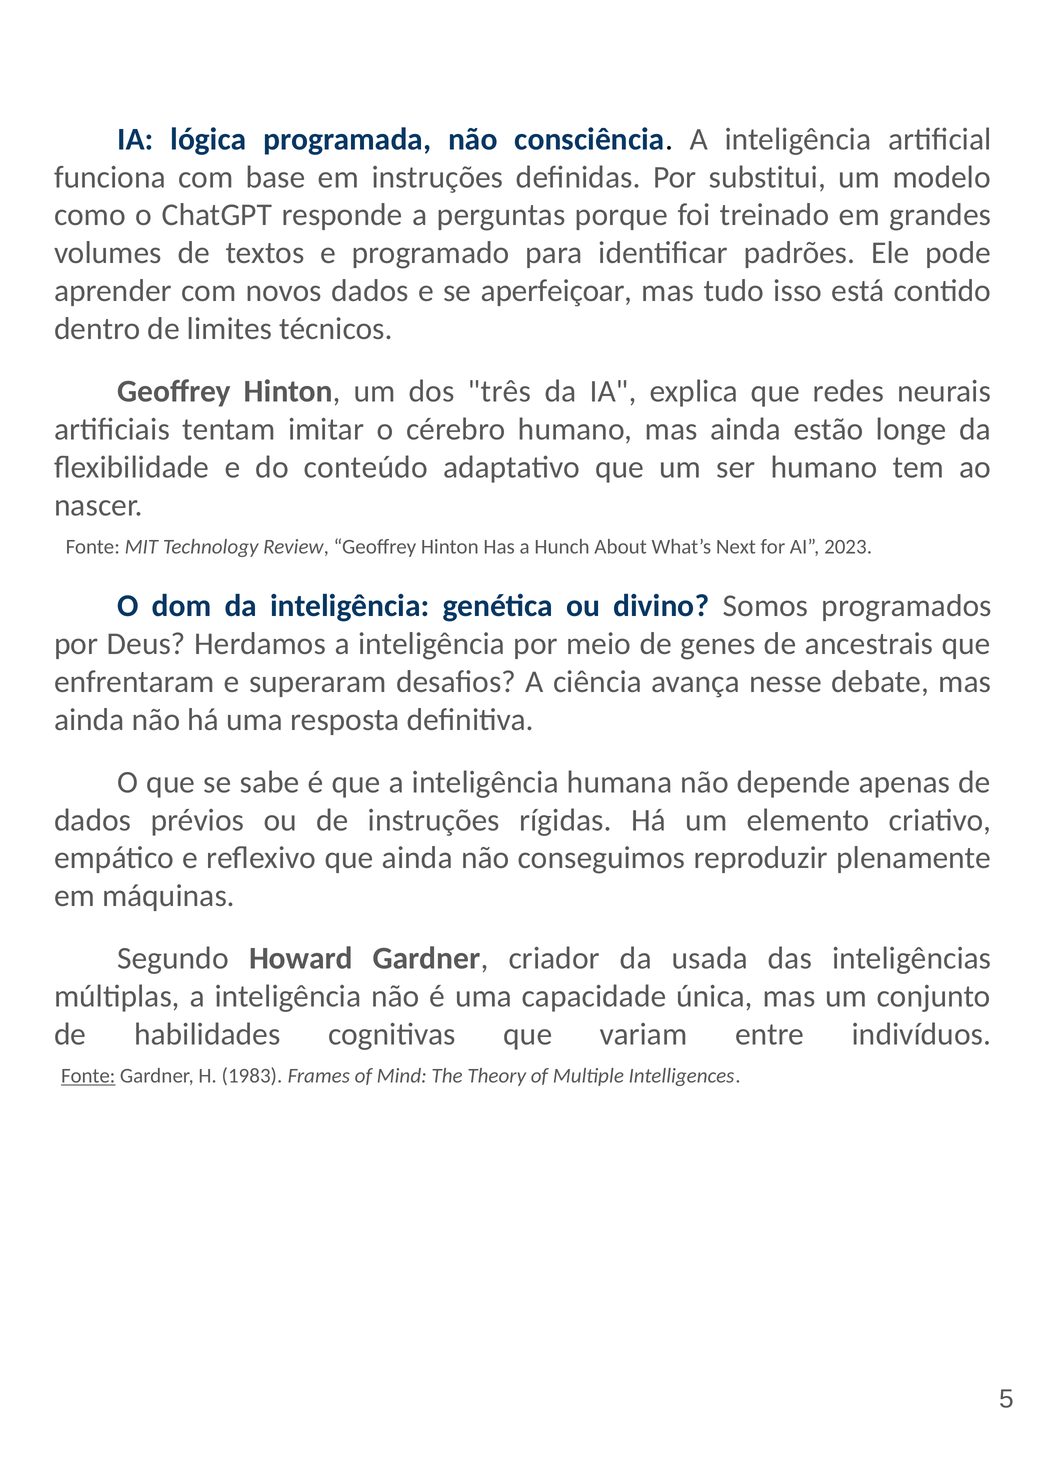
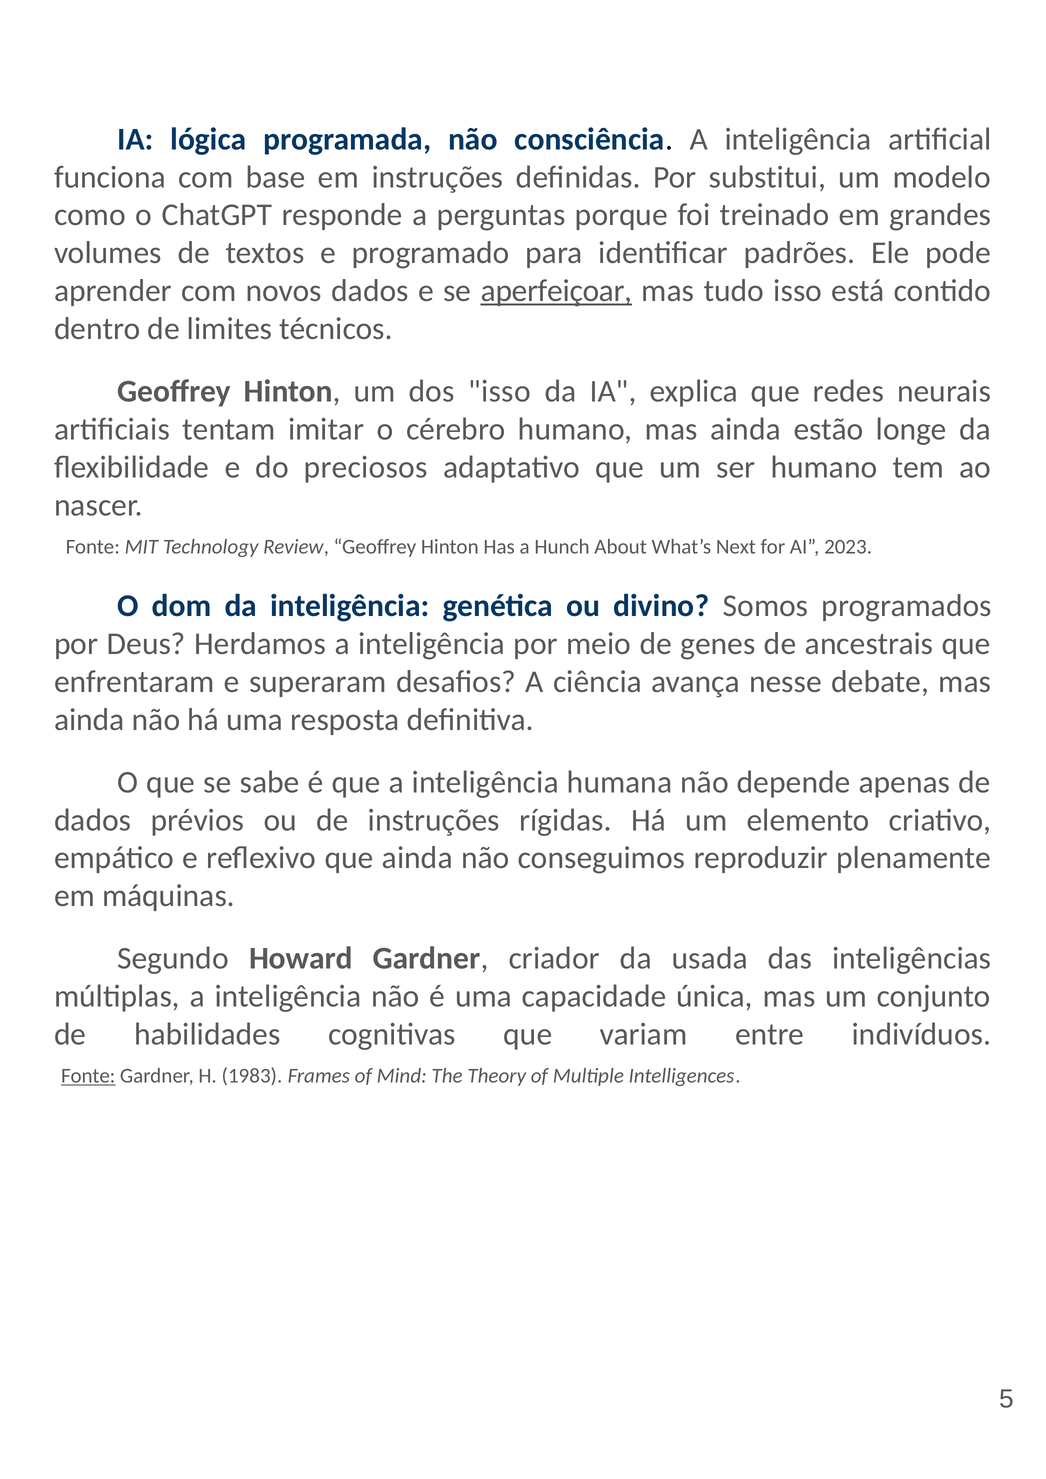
aperfeiçoar underline: none -> present
dos três: três -> isso
conteúdo: conteúdo -> preciosos
